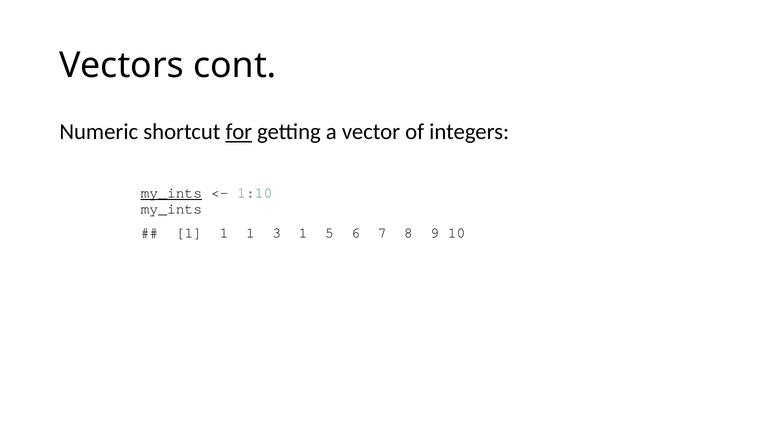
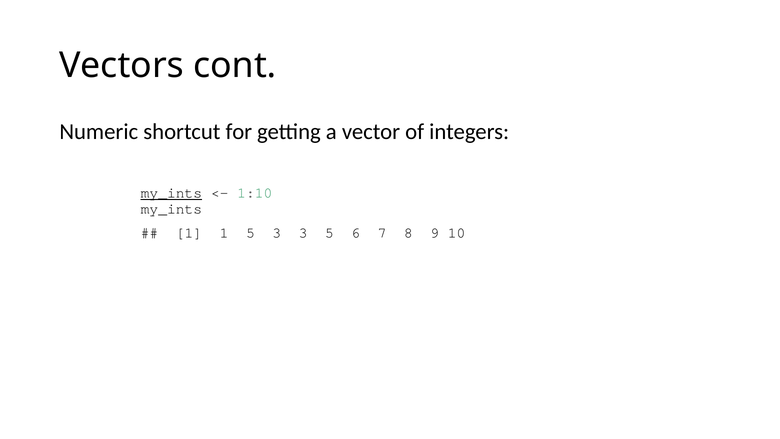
for underline: present -> none
1 1 1: 1 -> 5
3 1: 1 -> 3
